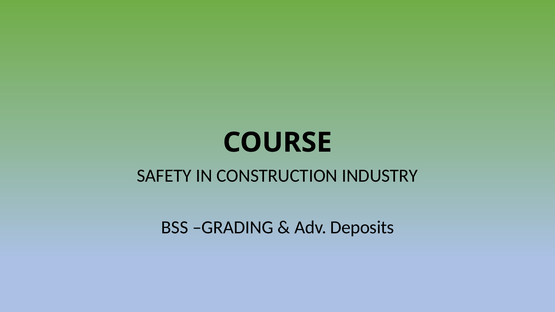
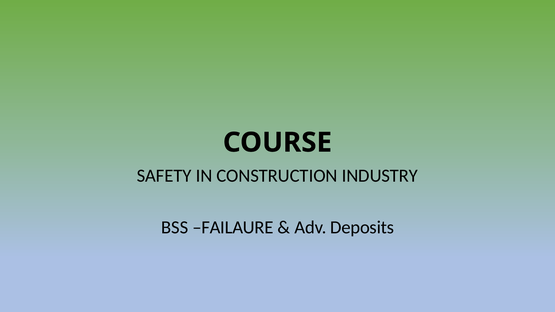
GRADING: GRADING -> FAILAURE
